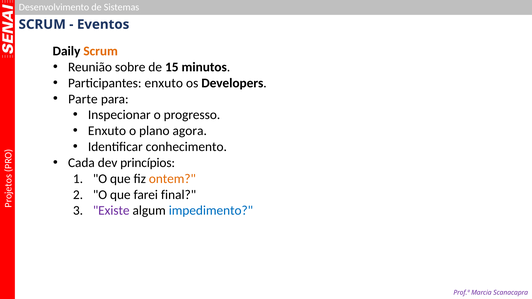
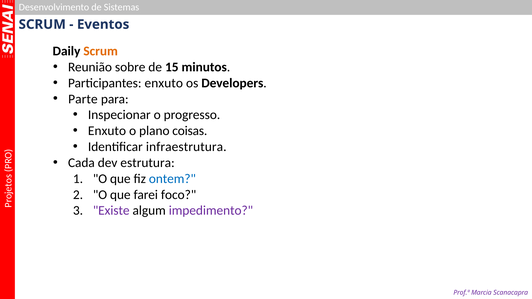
agora: agora -> coisas
conhecimento: conhecimento -> infraestrutura
princípios: princípios -> estrutura
ontem colour: orange -> blue
final: final -> foco
impedimento colour: blue -> purple
